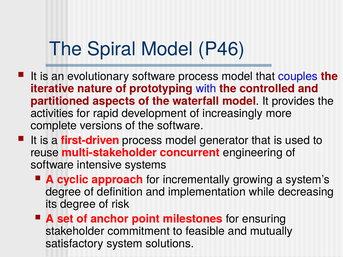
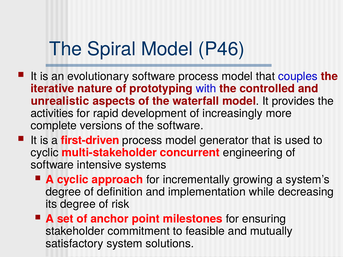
partitioned: partitioned -> unrealistic
reuse at (45, 153): reuse -> cyclic
